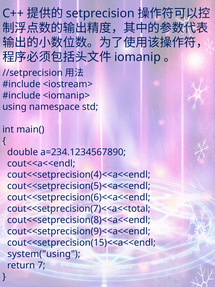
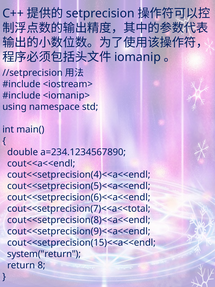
system("using: system("using -> system("return
7: 7 -> 8
